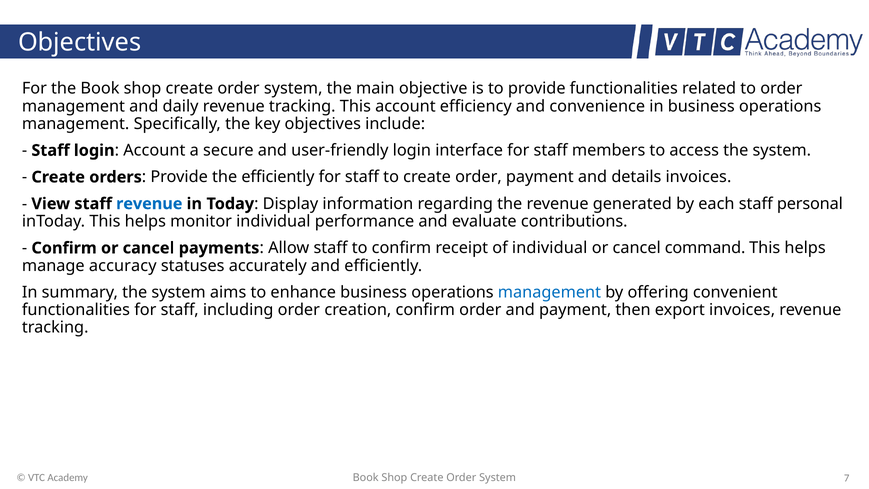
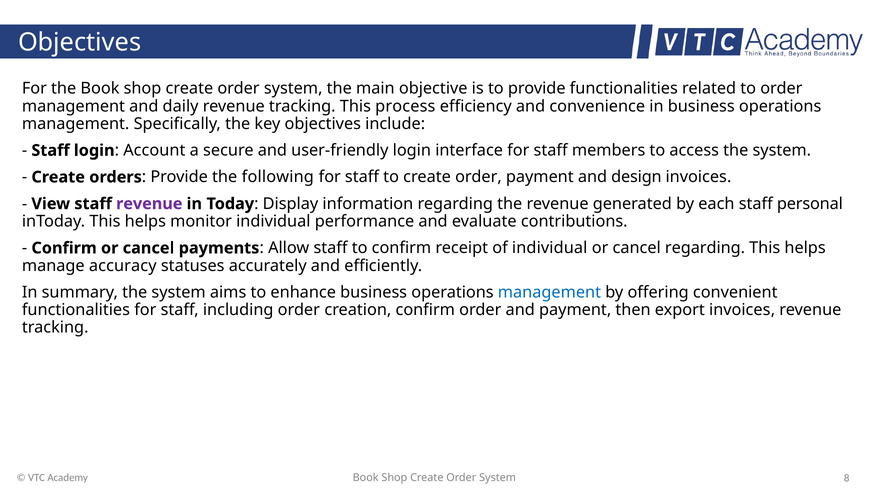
This account: account -> process
the efficiently: efficiently -> following
details: details -> design
revenue at (149, 204) colour: blue -> purple
cancel command: command -> regarding
7: 7 -> 8
